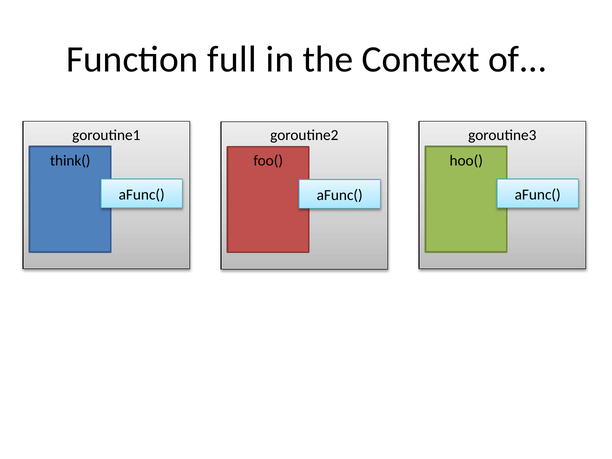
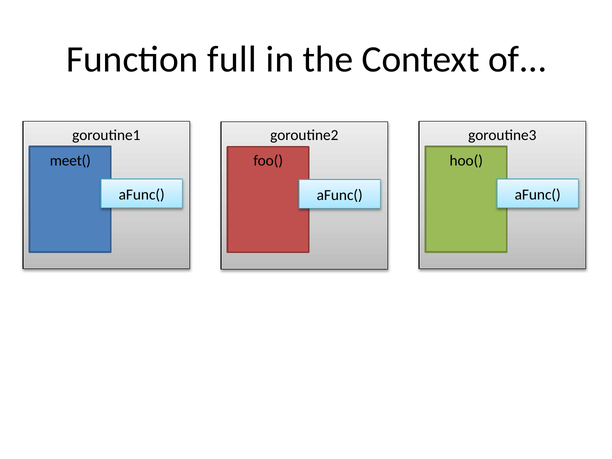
think(: think( -> meet(
